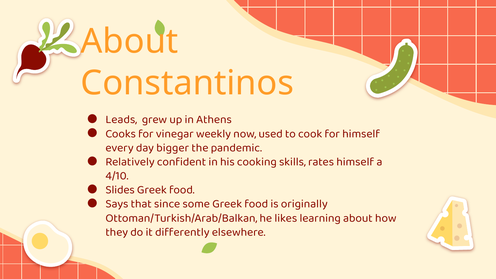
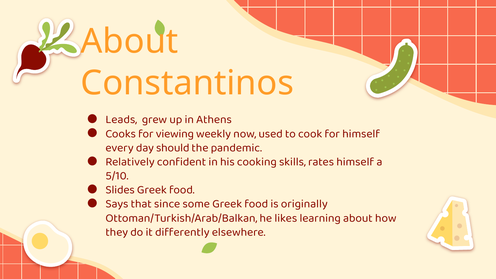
vinegar: vinegar -> viewing
bigger: bigger -> should
4/10: 4/10 -> 5/10
